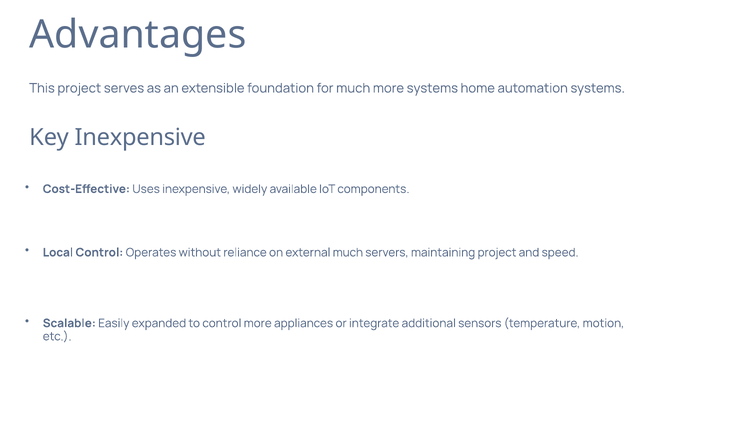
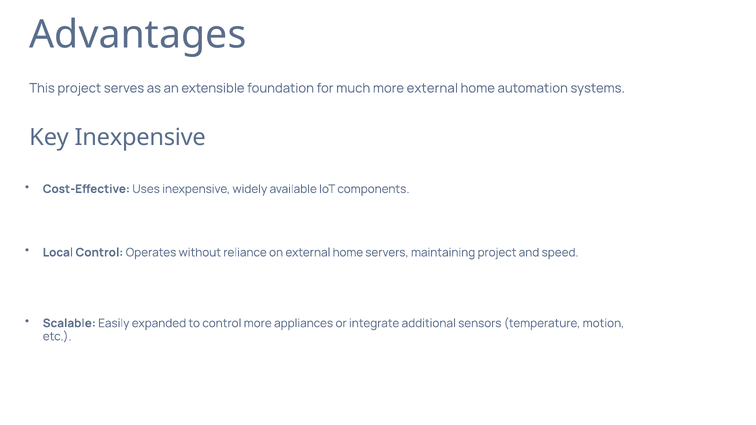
more systems: systems -> external
on external much: much -> home
